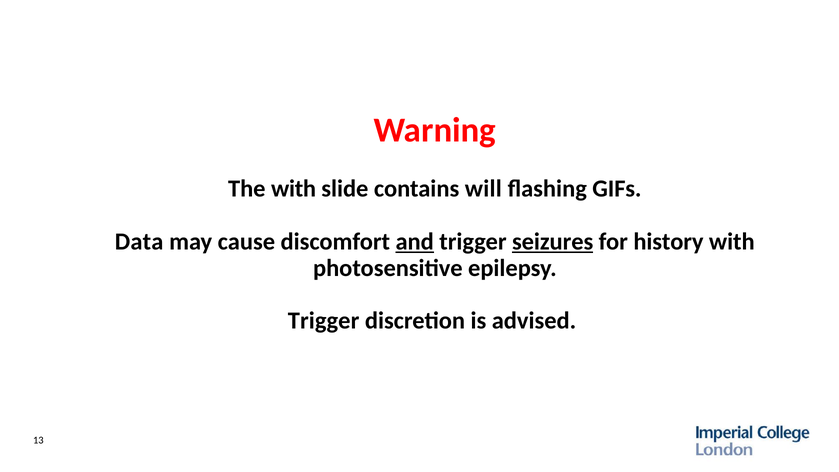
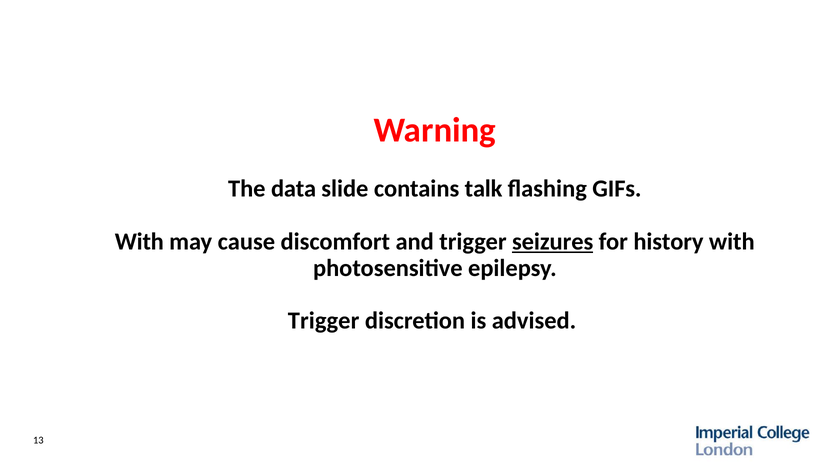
The with: with -> data
will: will -> talk
Data at (139, 241): Data -> With
and underline: present -> none
